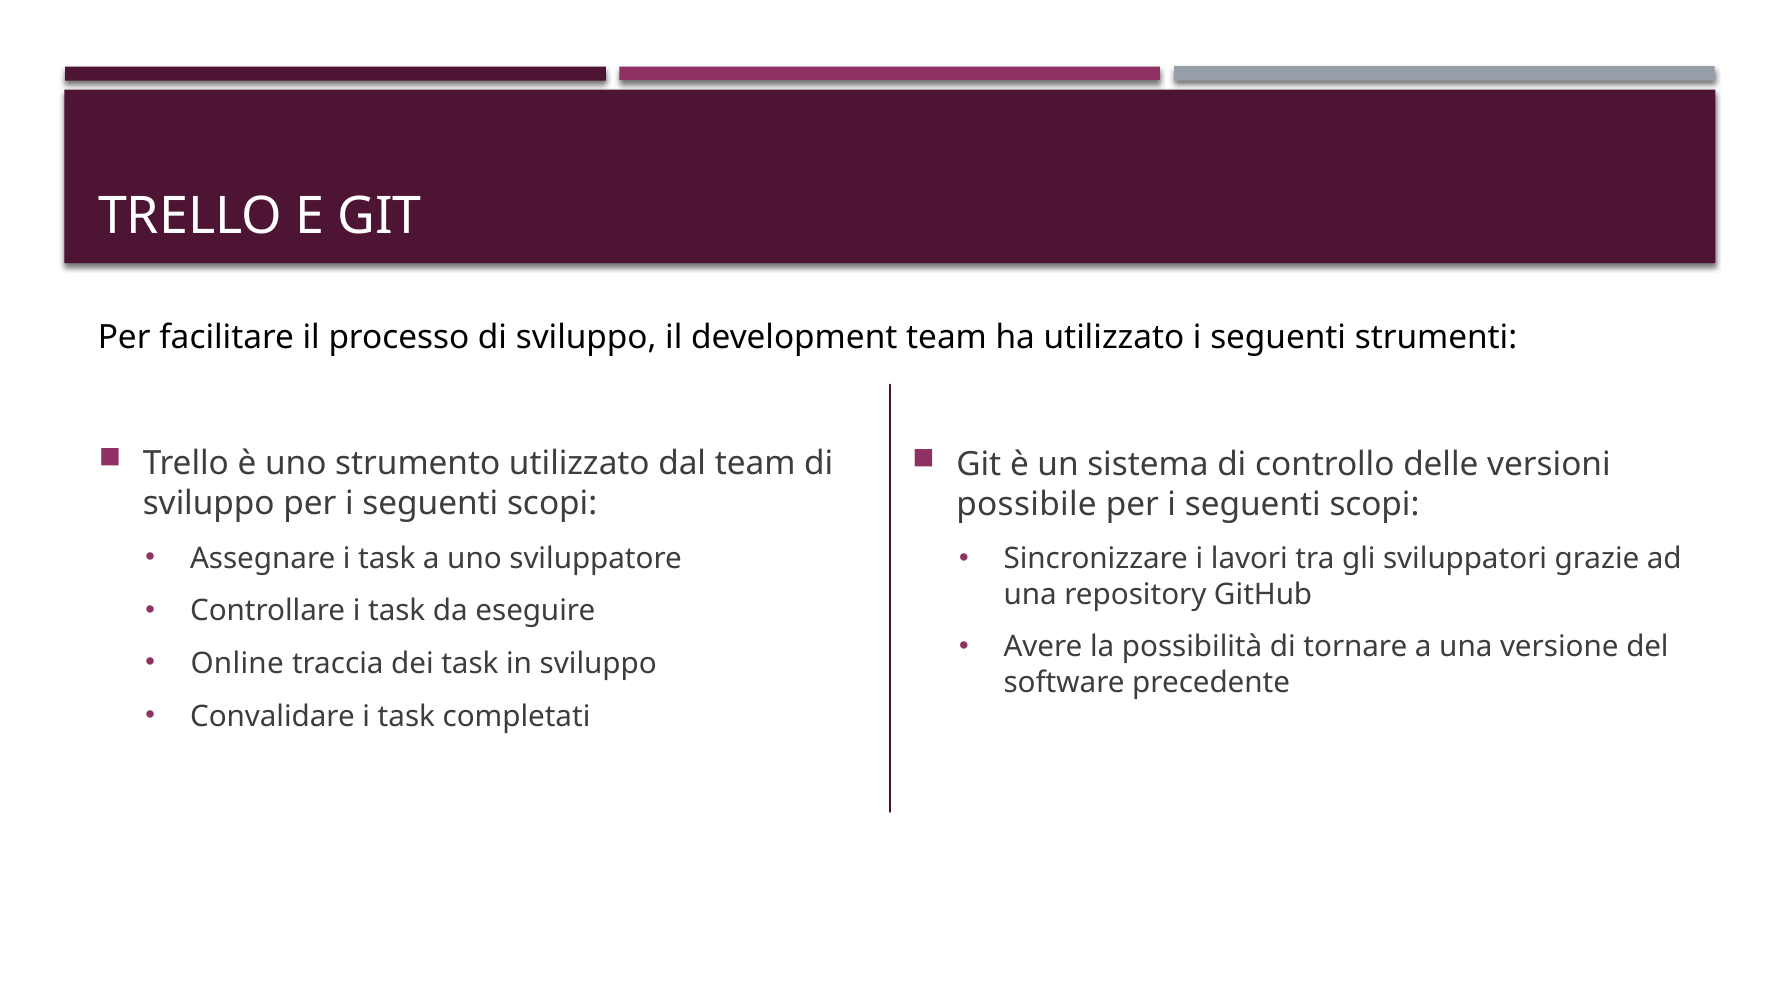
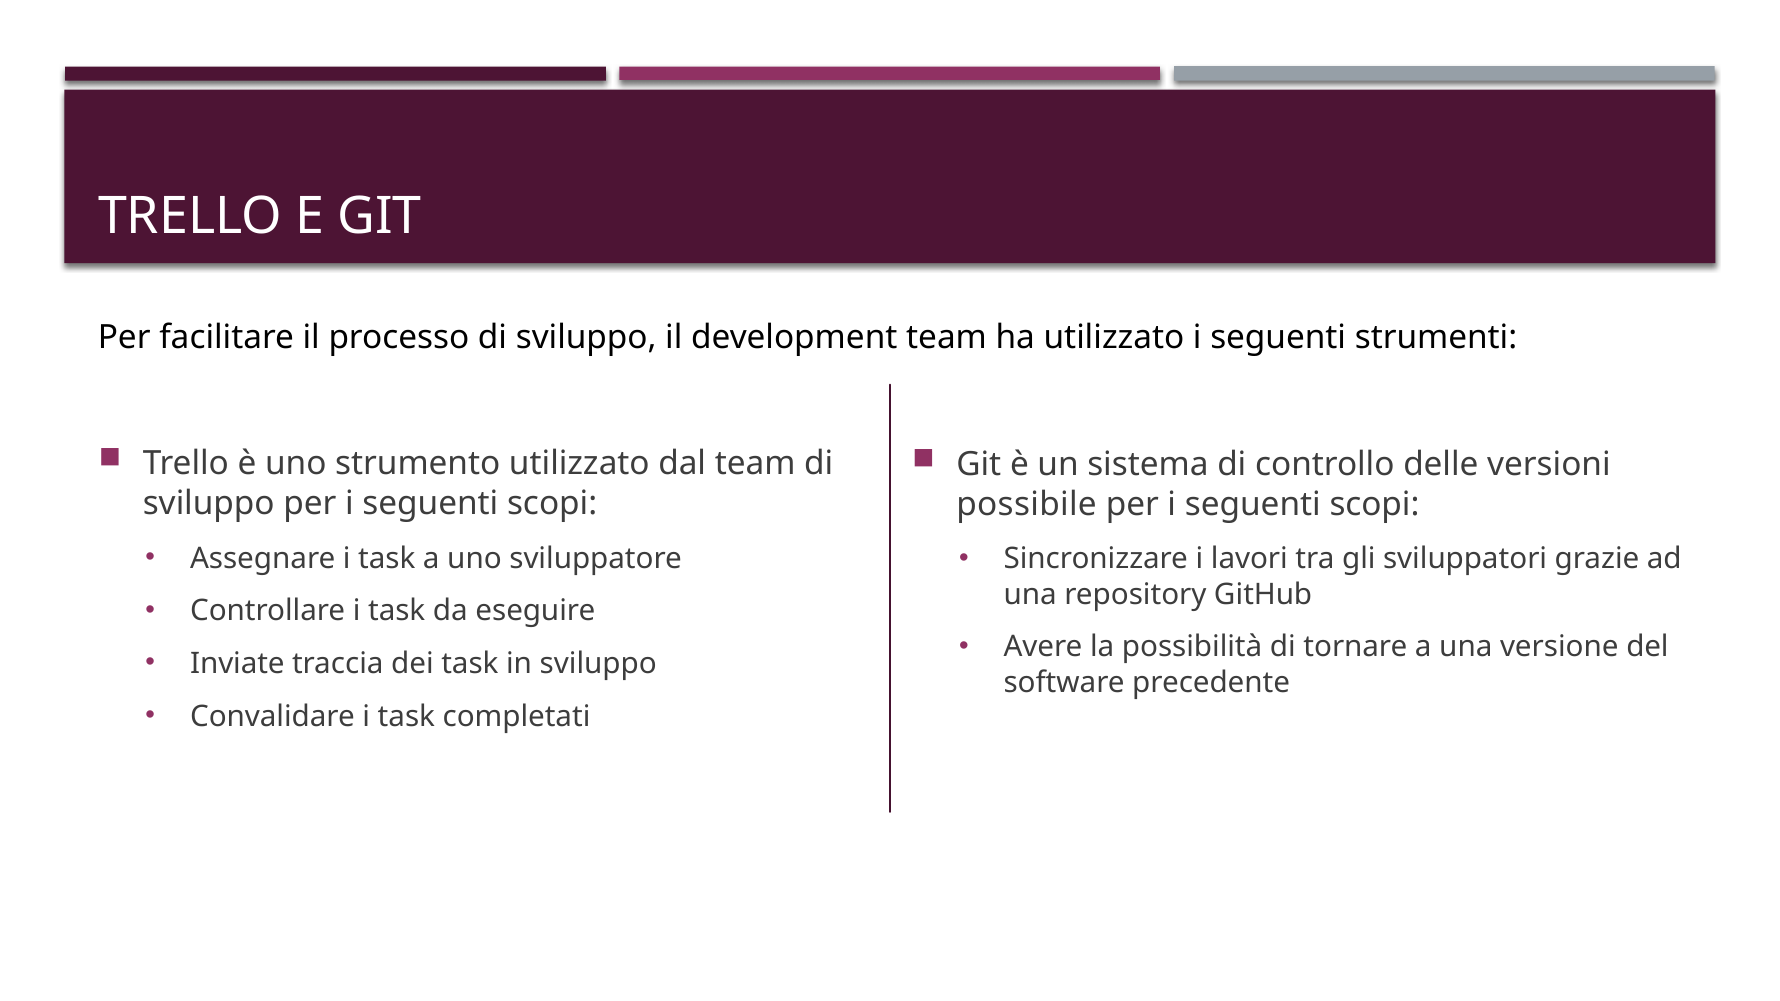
Online: Online -> Inviate
